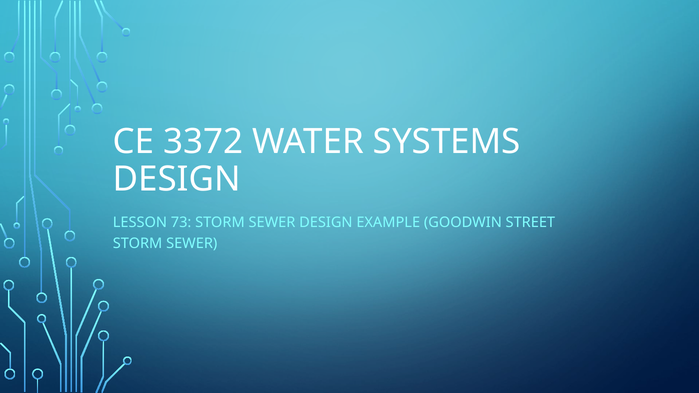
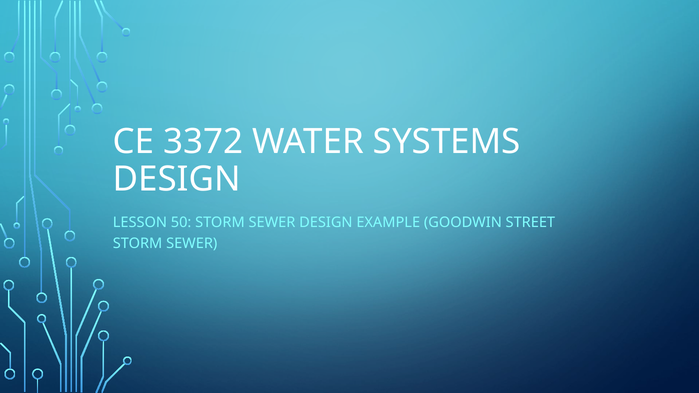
73: 73 -> 50
